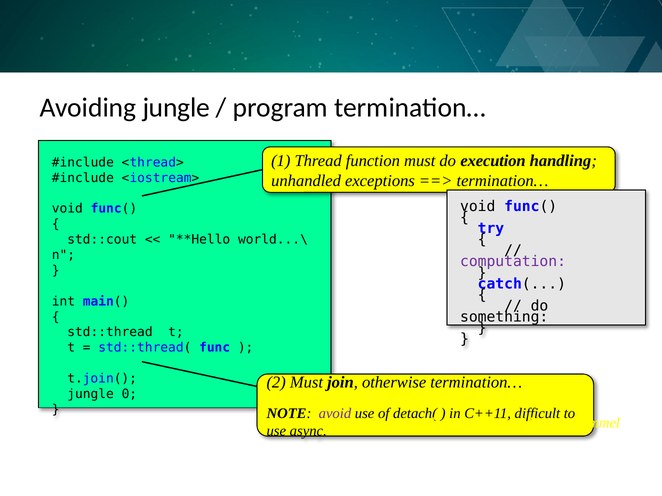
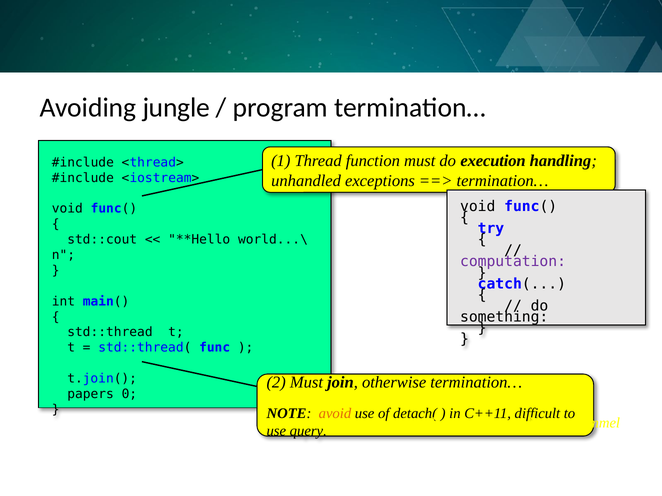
jungle at (91, 394): jungle -> papers
avoid colour: purple -> orange
async: async -> query
